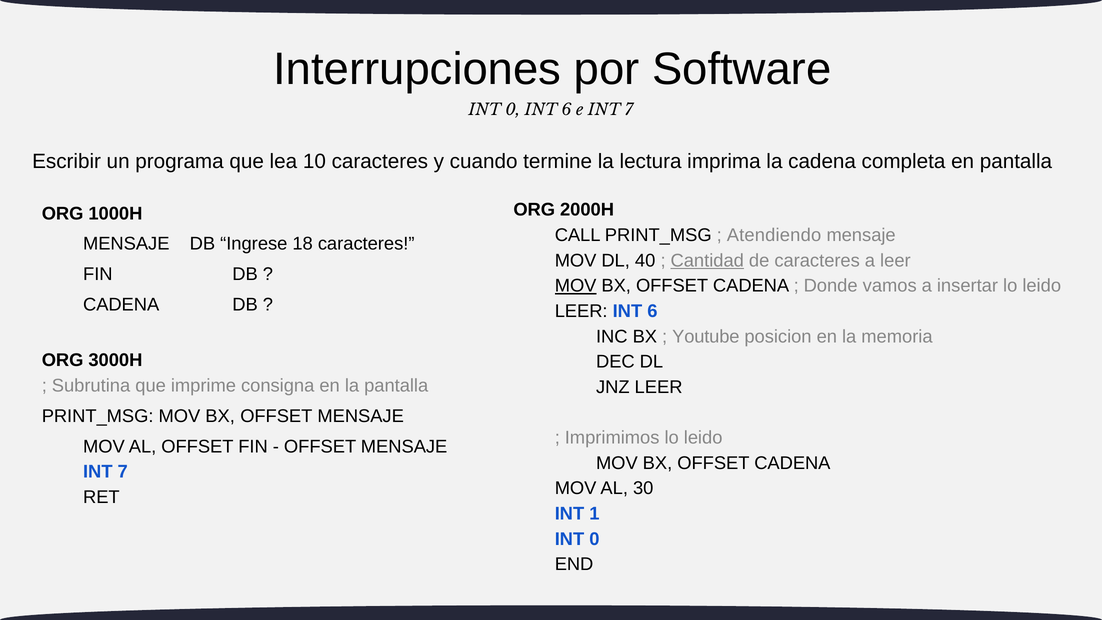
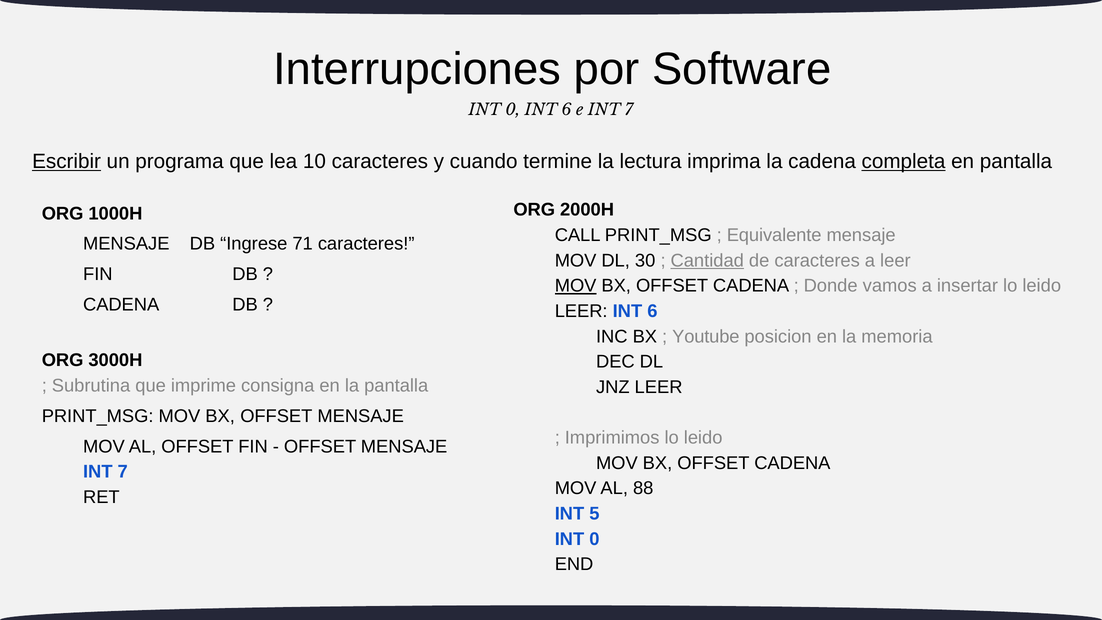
Escribir underline: none -> present
completa underline: none -> present
Atendiendo: Atendiendo -> Equivalente
18: 18 -> 71
40: 40 -> 30
30: 30 -> 88
1: 1 -> 5
